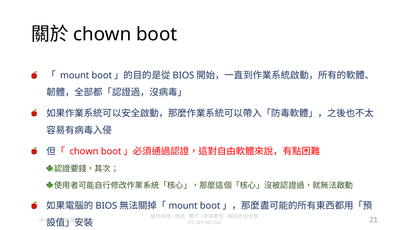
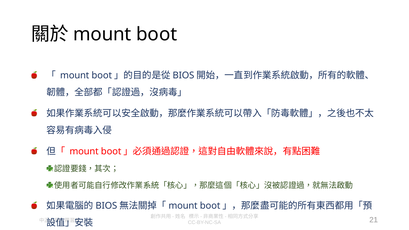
chown at (102, 34): chown -> mount
chown at (84, 151): chown -> mount
